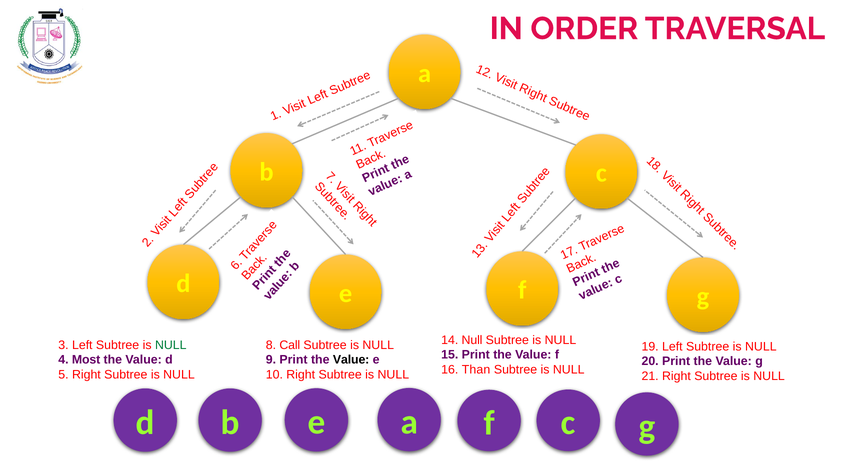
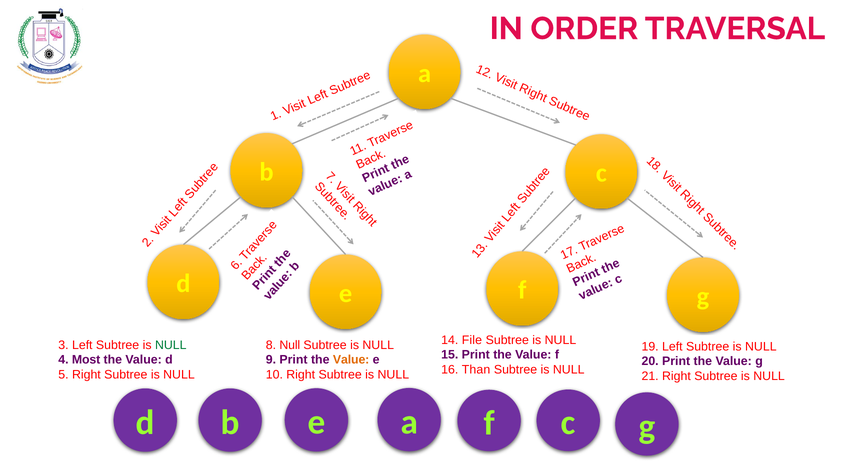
14 Null: Null -> File
8 Call: Call -> Null
Value at (351, 360) colour: black -> orange
